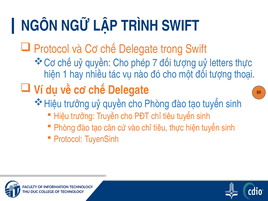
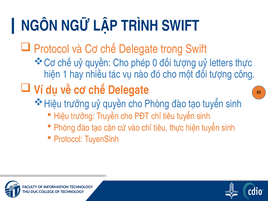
7: 7 -> 0
thoại: thoại -> công
